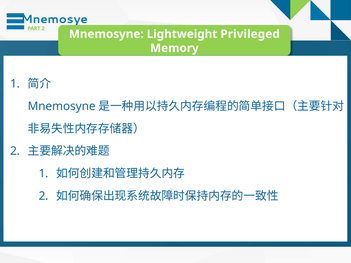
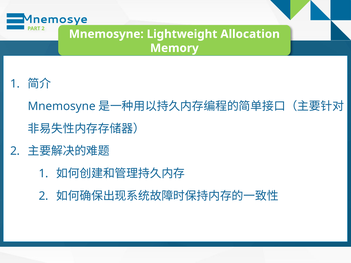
Privileged: Privileged -> Allocation
